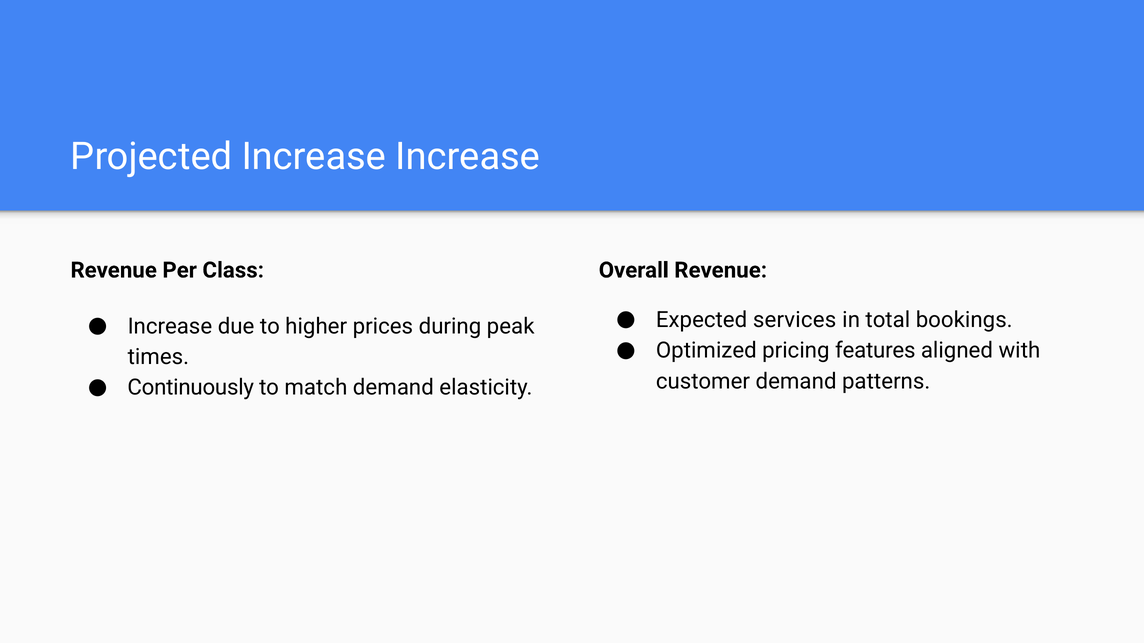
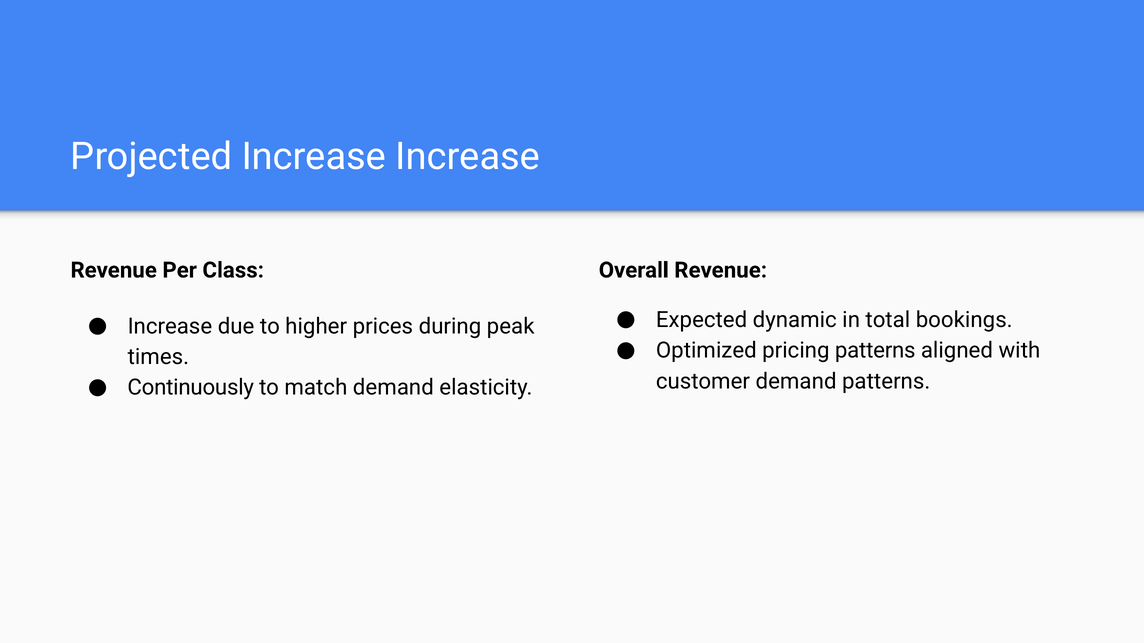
services: services -> dynamic
pricing features: features -> patterns
